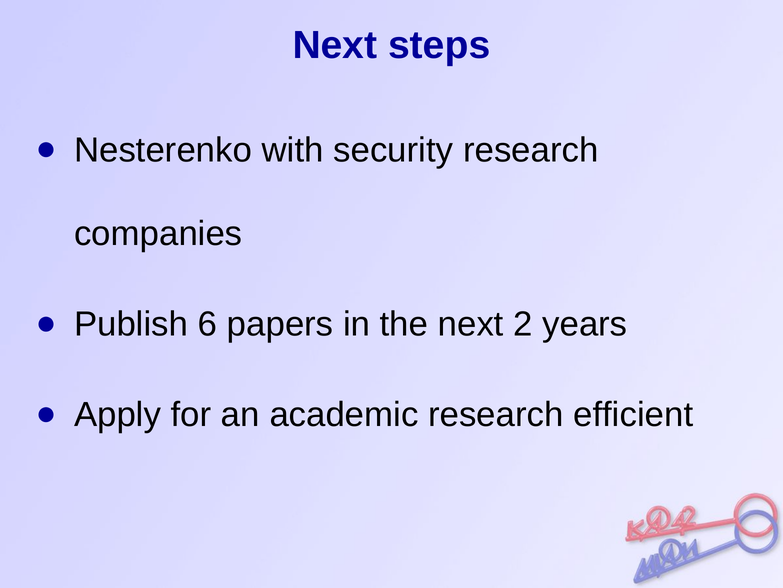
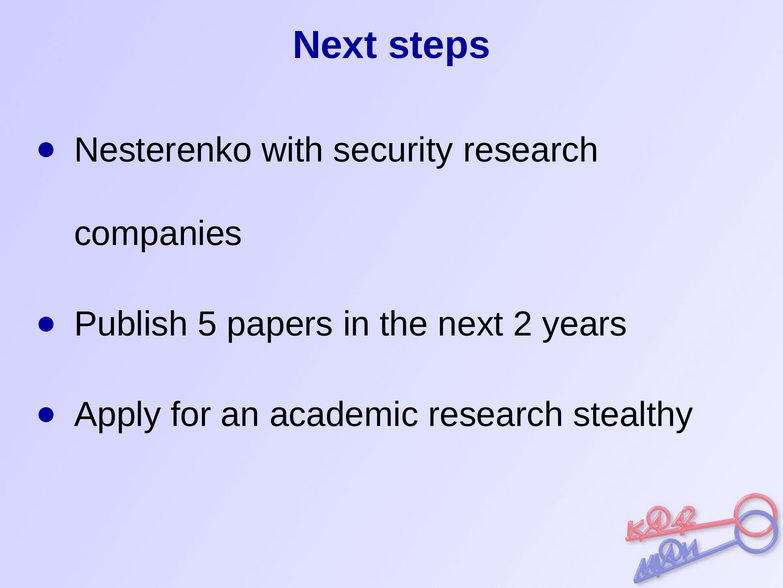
6: 6 -> 5
efficient: efficient -> stealthy
